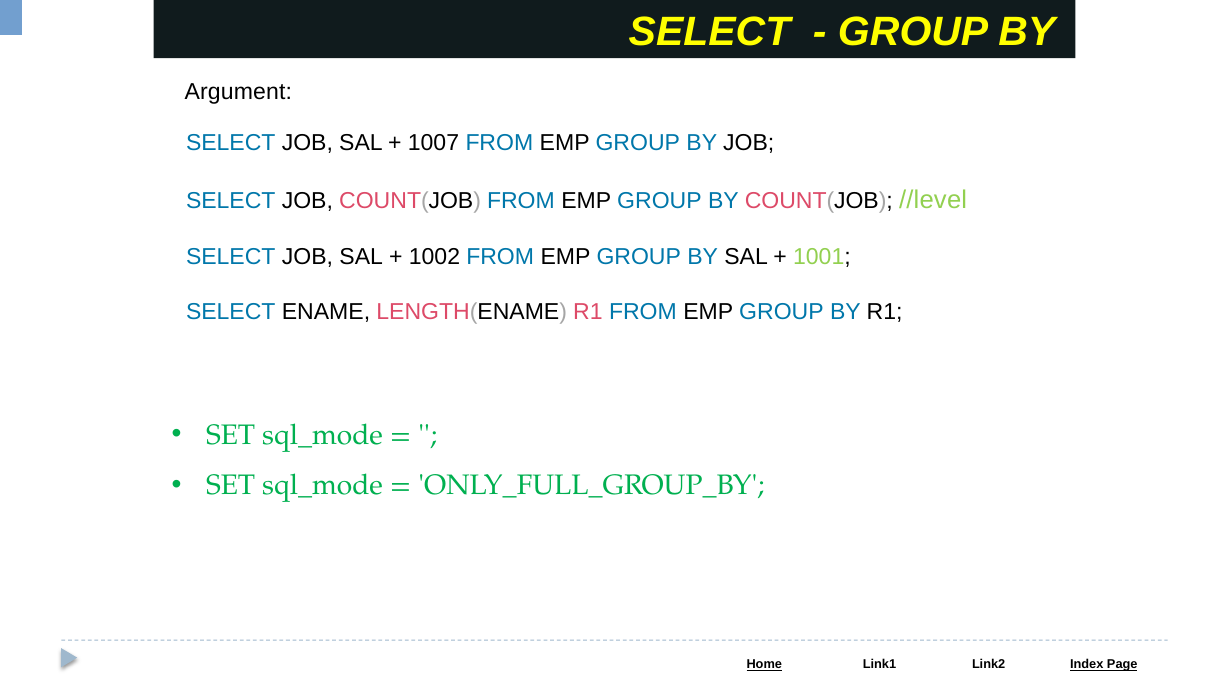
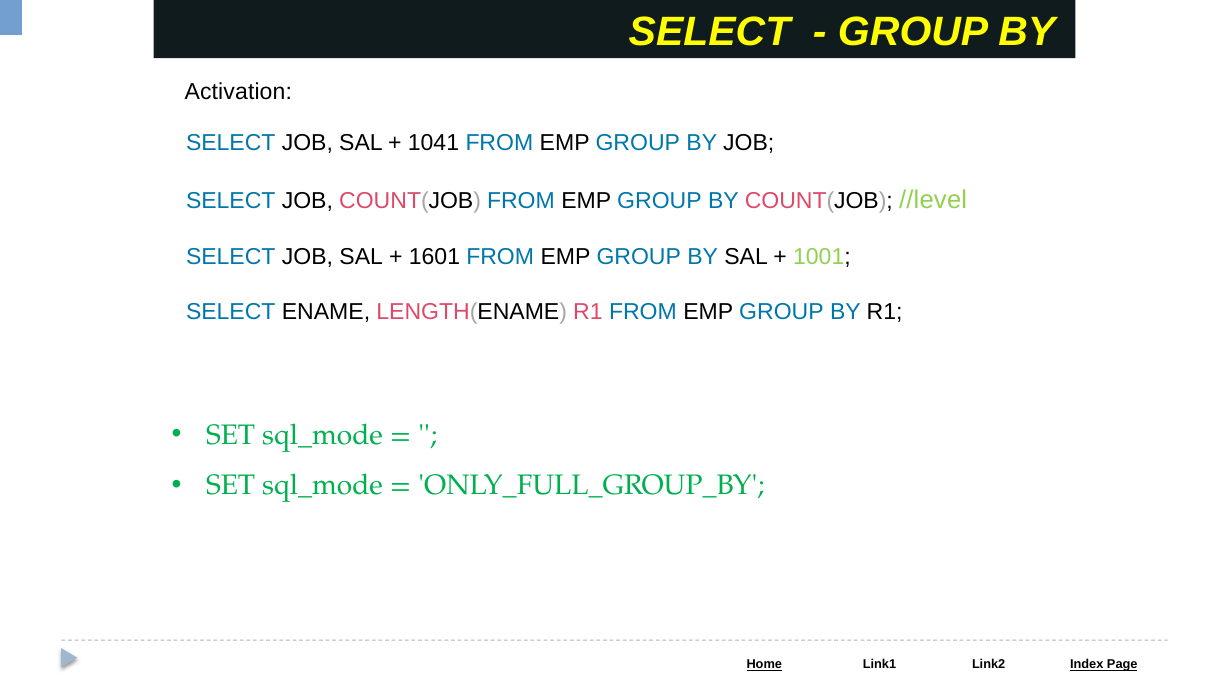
Argument: Argument -> Activation
1007: 1007 -> 1041
1002: 1002 -> 1601
